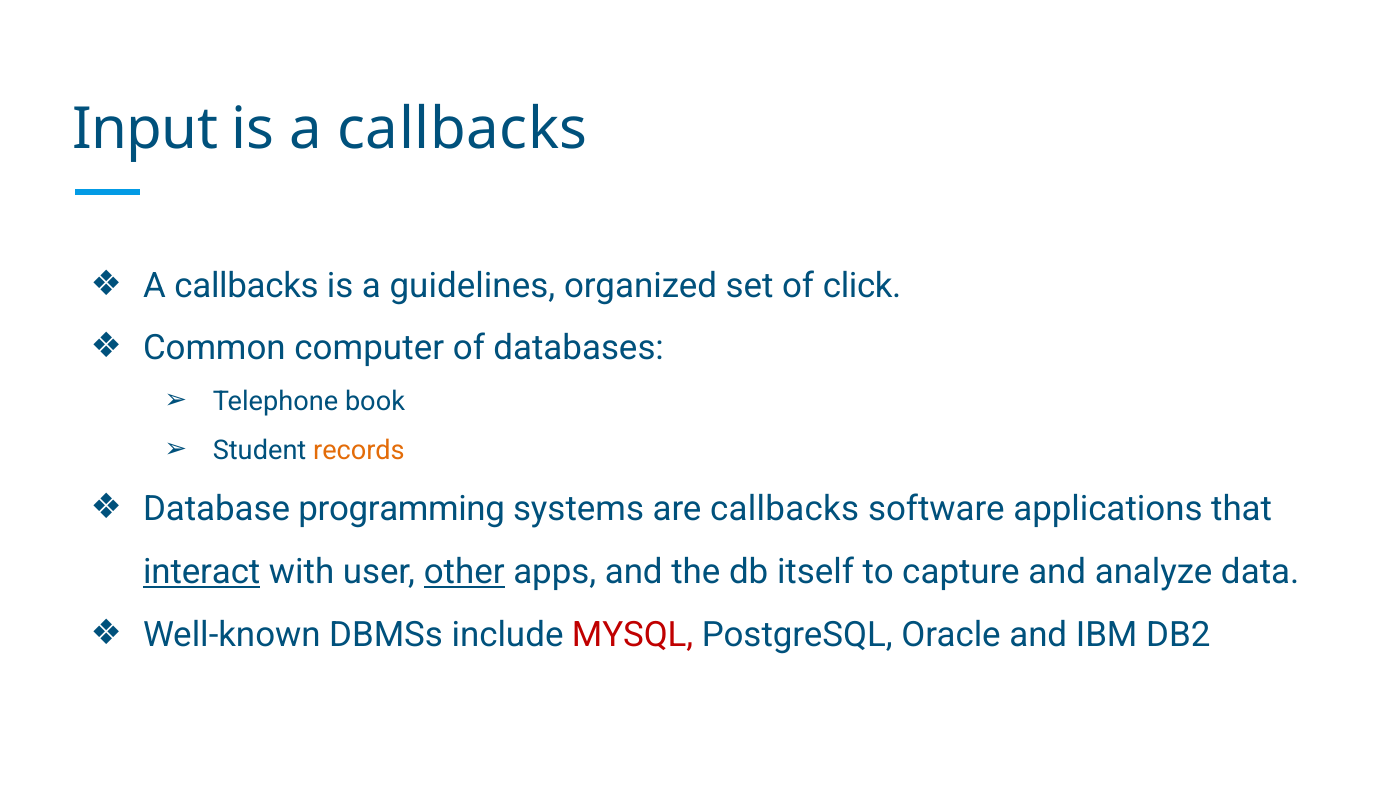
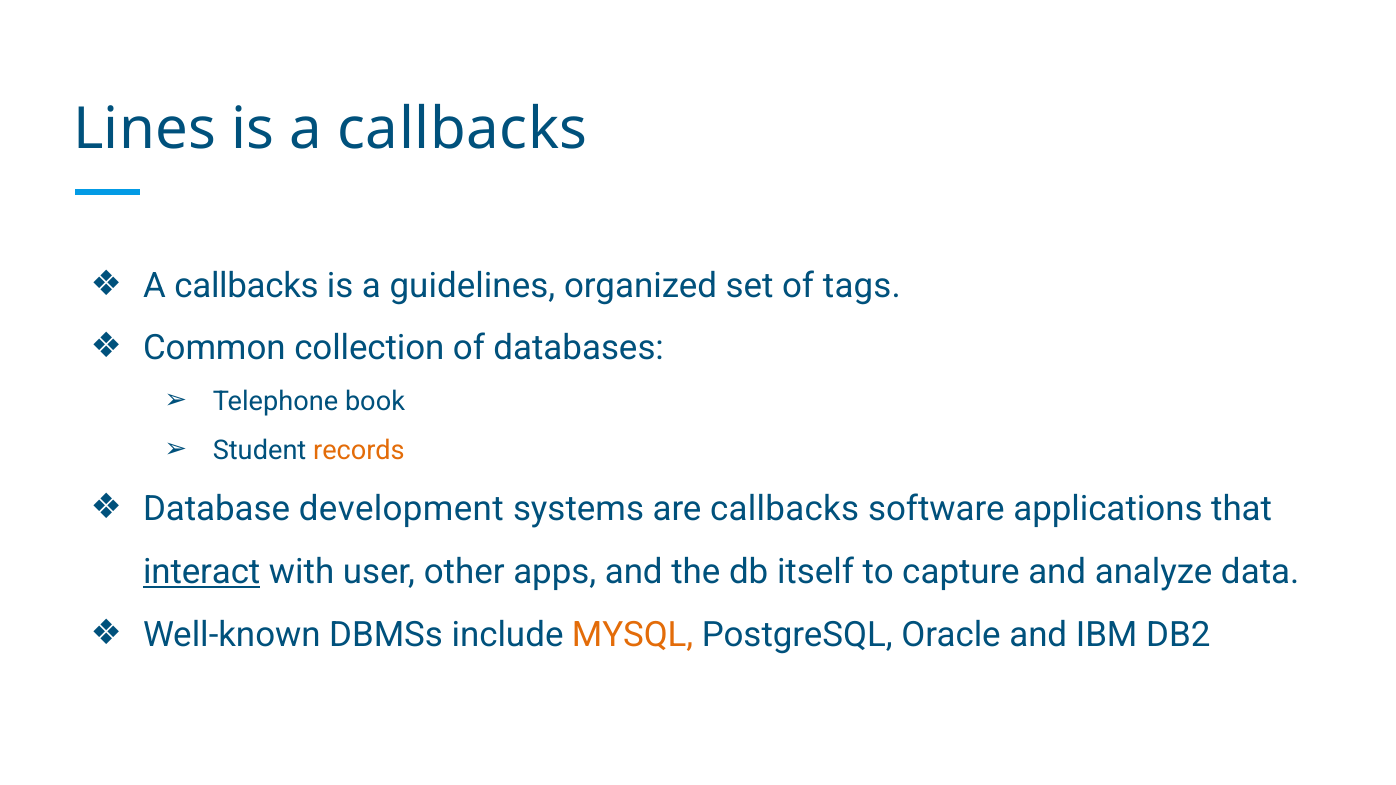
Input: Input -> Lines
click: click -> tags
computer: computer -> collection
programming: programming -> development
other underline: present -> none
MYSQL colour: red -> orange
